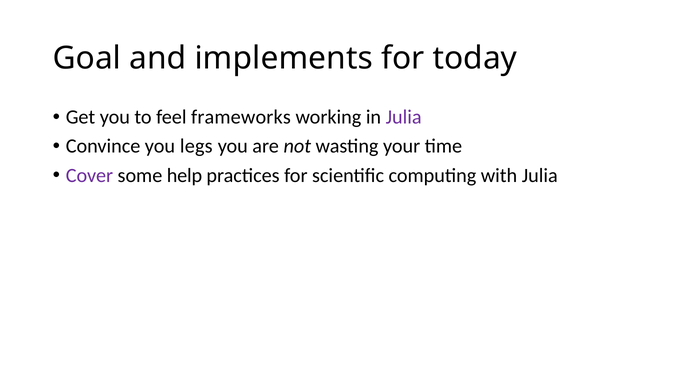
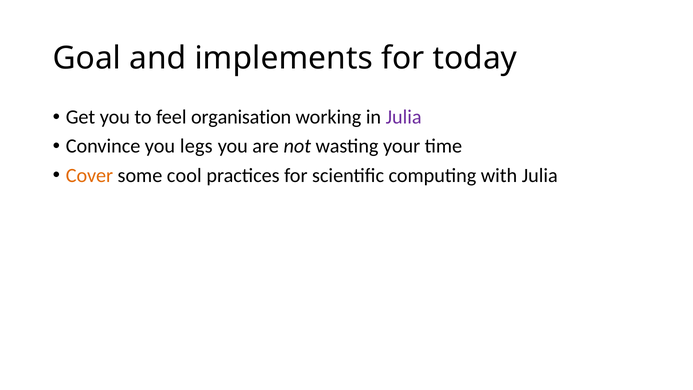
frameworks: frameworks -> organisation
Cover colour: purple -> orange
help: help -> cool
